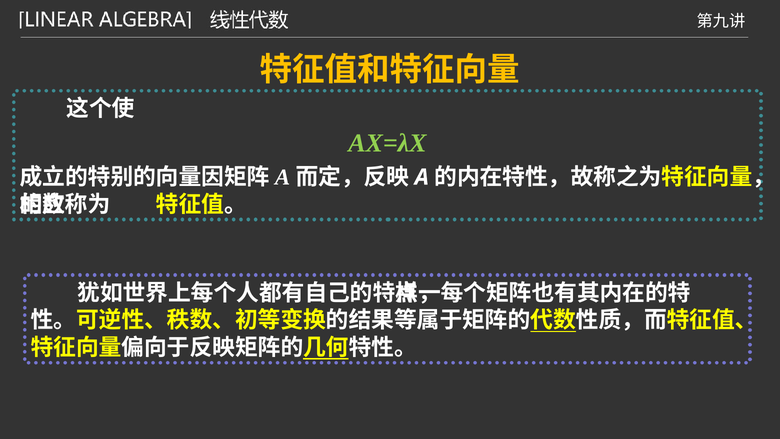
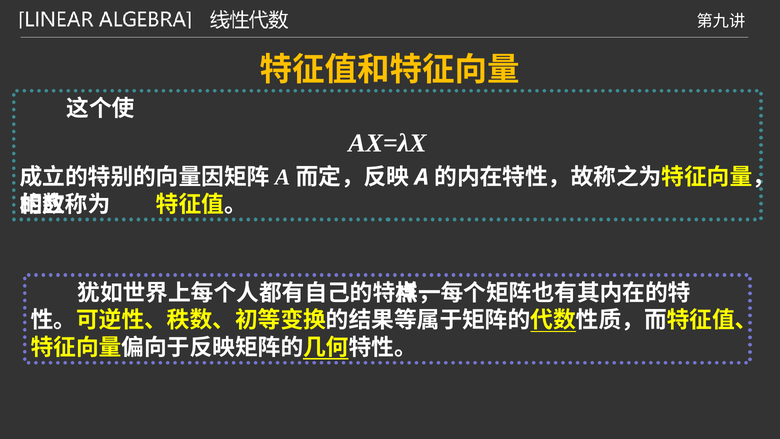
AX=λX colour: light green -> white
